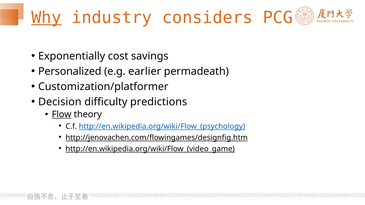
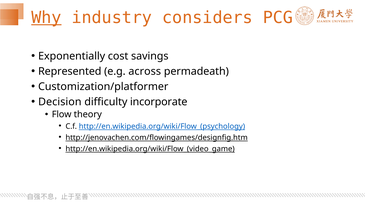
Personalized: Personalized -> Represented
earlier: earlier -> across
predictions: predictions -> incorporate
Flow underline: present -> none
